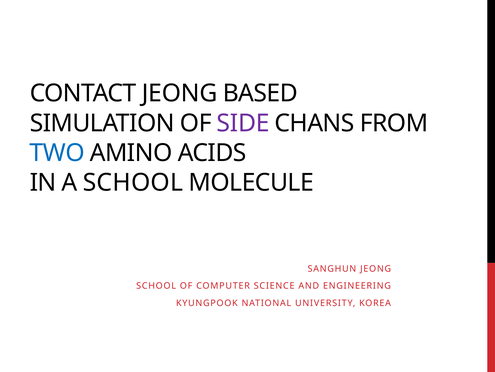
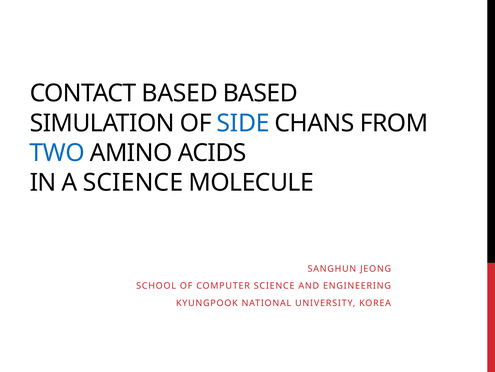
CONTACT JEONG: JEONG -> BASED
SIDE colour: purple -> blue
A SCHOOL: SCHOOL -> SCIENCE
